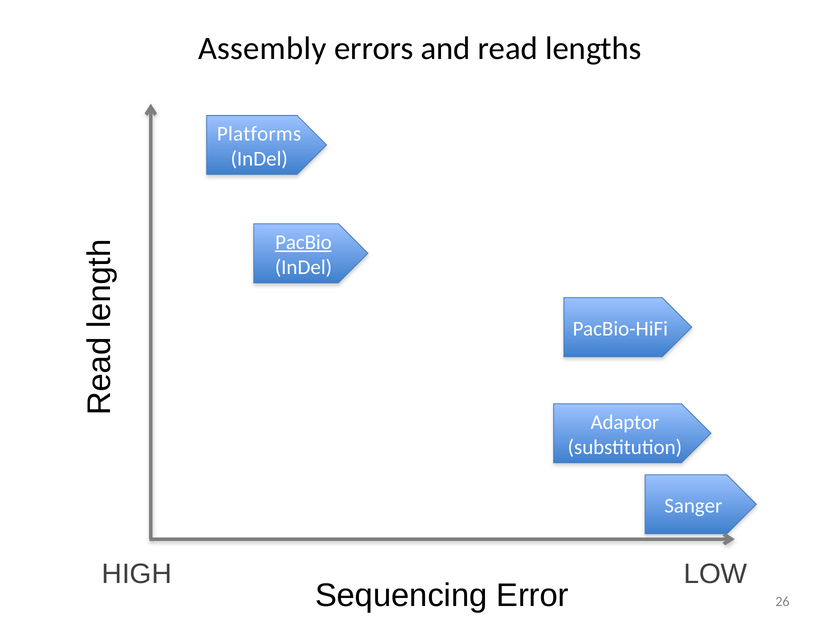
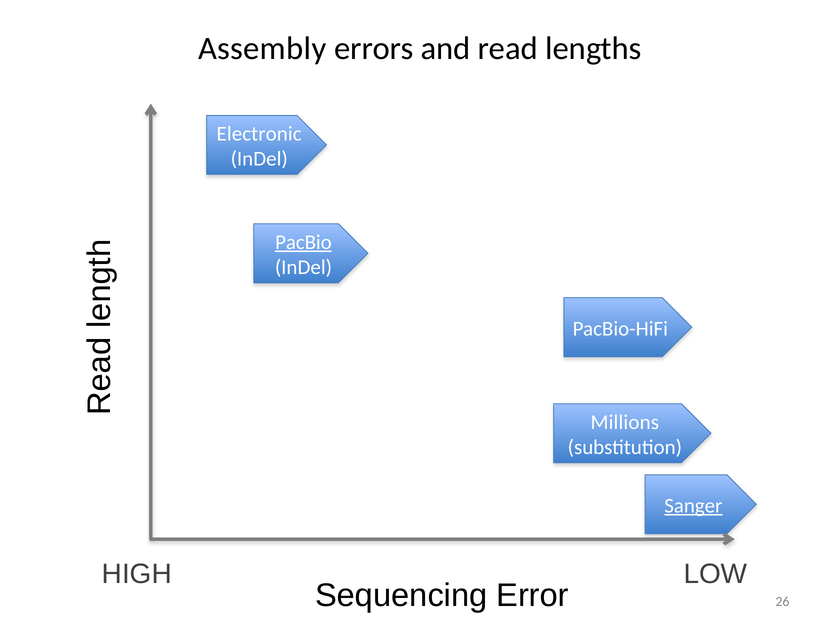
Platforms: Platforms -> Electronic
Adaptor: Adaptor -> Millions
Sanger underline: none -> present
